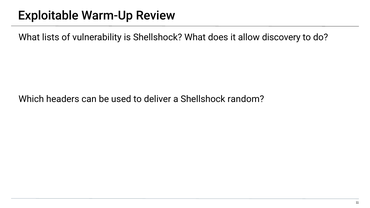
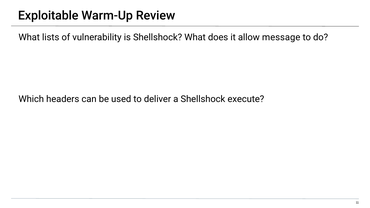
discovery: discovery -> message
random: random -> execute
